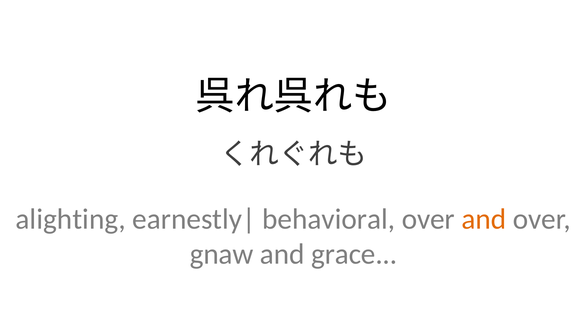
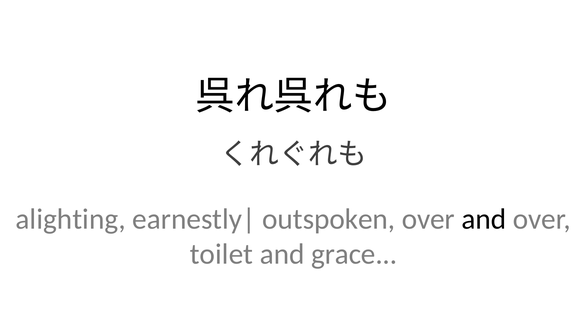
behavioral: behavioral -> outspoken
and at (484, 219) colour: orange -> black
gnaw: gnaw -> toilet
